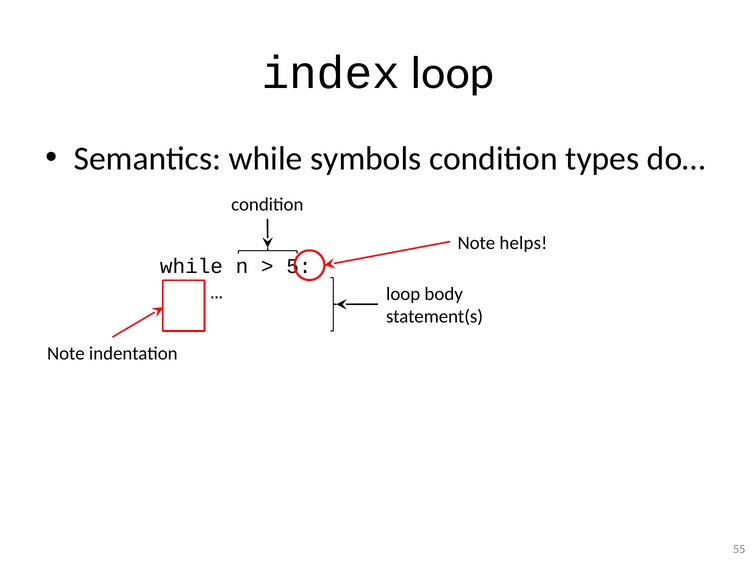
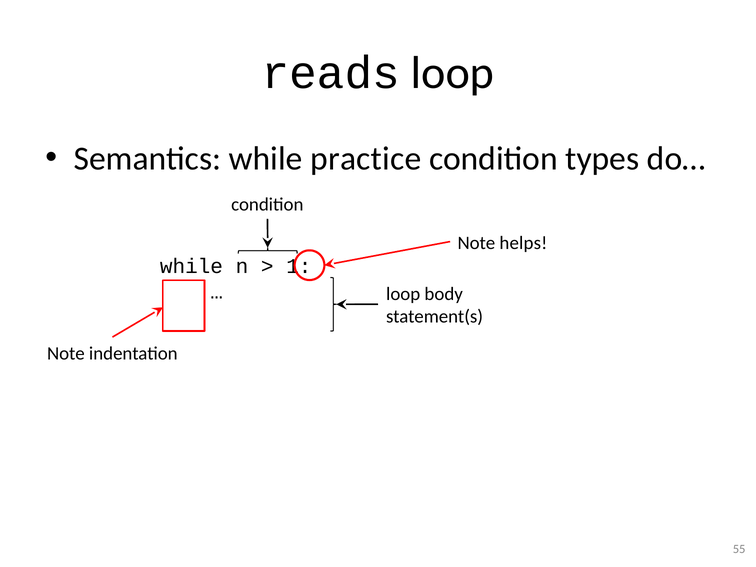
index: index -> reads
symbols: symbols -> practice
5: 5 -> 1
